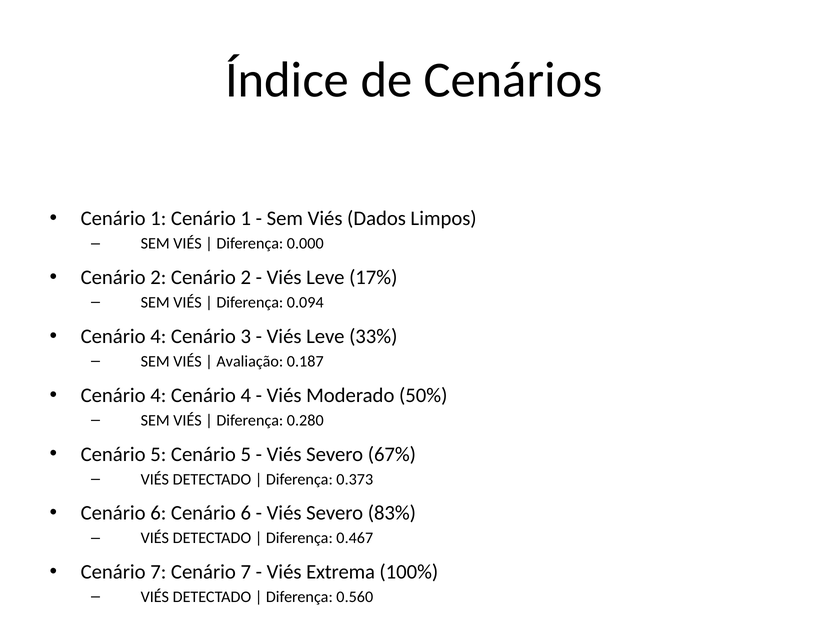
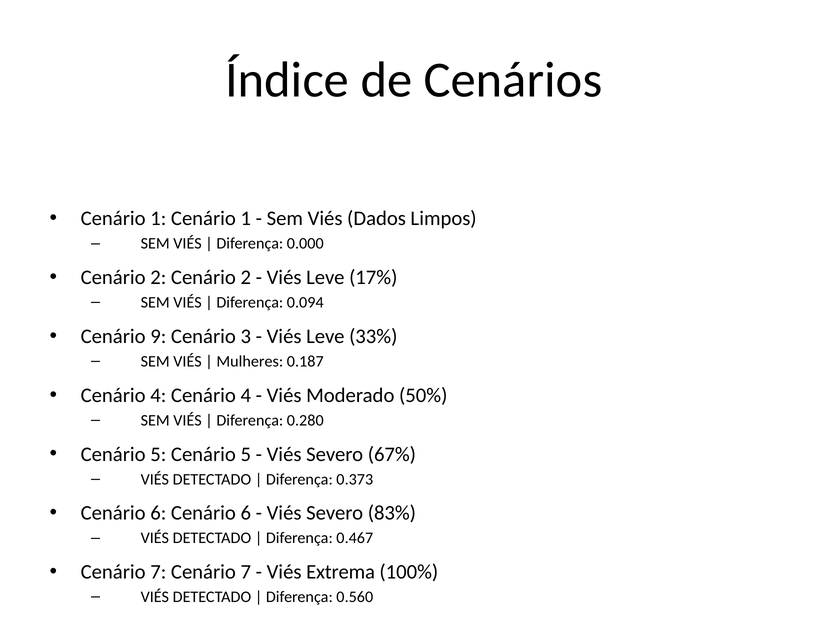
4 at (158, 336): 4 -> 9
Avaliação: Avaliação -> Mulheres
